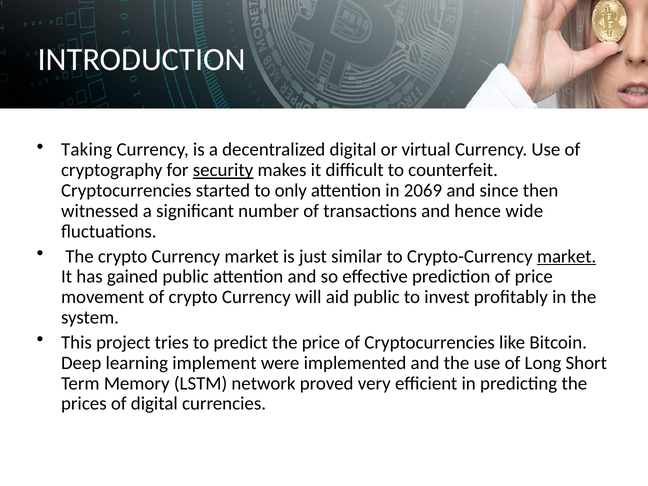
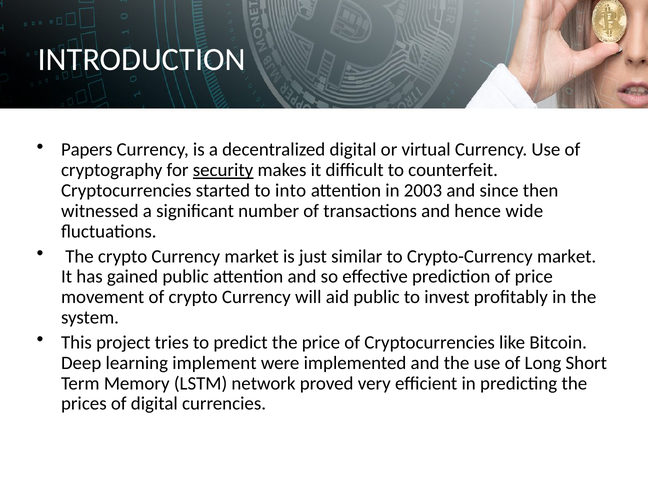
Taking: Taking -> Papers
only: only -> into
2069: 2069 -> 2003
market at (567, 256) underline: present -> none
